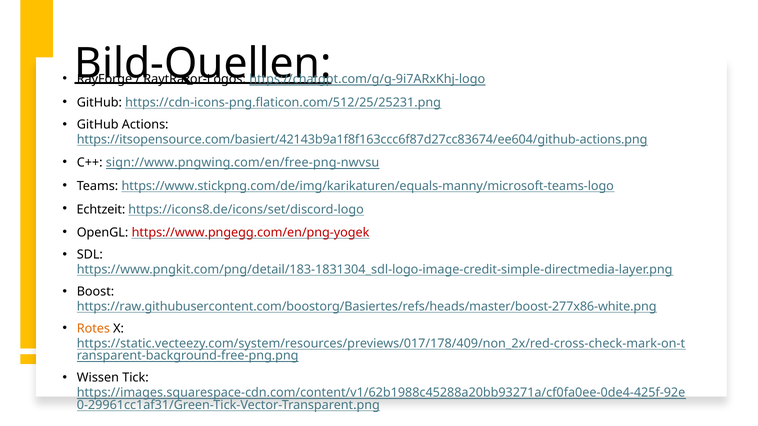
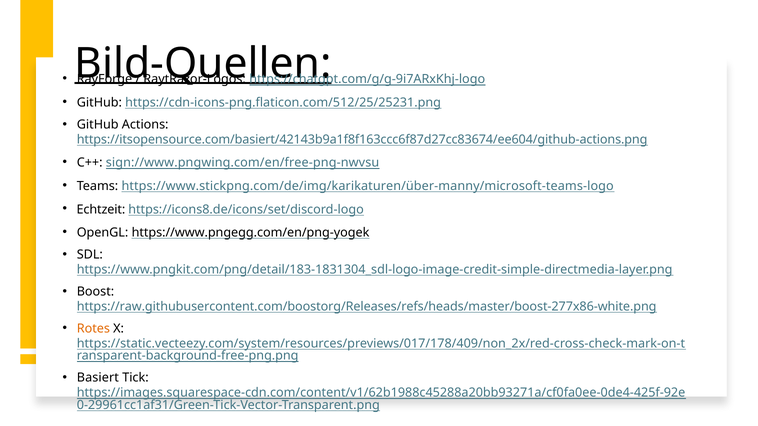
https://www.stickpng.com/de/img/karikaturen/equals-manny/microsoft-teams-logo: https://www.stickpng.com/de/img/karikaturen/equals-manny/microsoft-teams-logo -> https://www.stickpng.com/de/img/karikaturen/über-manny/microsoft-teams-logo
https://www.pngegg.com/en/png-yogek colour: red -> black
https://raw.githubusercontent.com/boostorg/Basiertes/refs/heads/master/boost-277x86-white.png: https://raw.githubusercontent.com/boostorg/Basiertes/refs/heads/master/boost-277x86-white.png -> https://raw.githubusercontent.com/boostorg/Releases/refs/heads/master/boost-277x86-white.png
Wissen: Wissen -> Basiert
